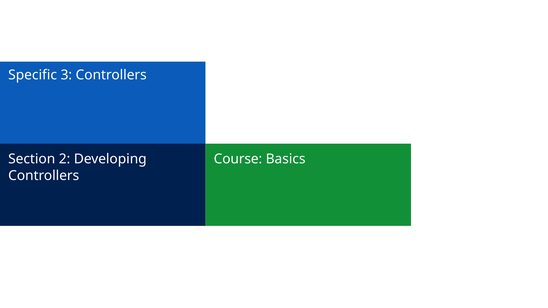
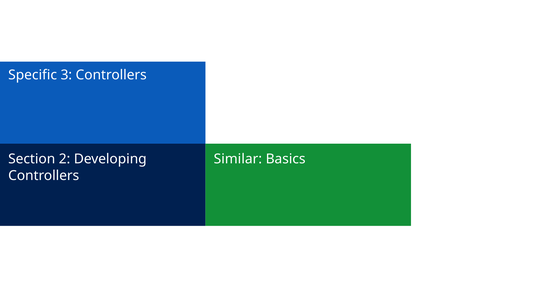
Course: Course -> Similar
